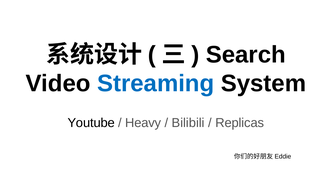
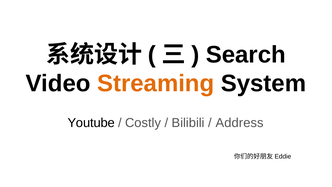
Streaming colour: blue -> orange
Heavy: Heavy -> Costly
Replicas: Replicas -> Address
